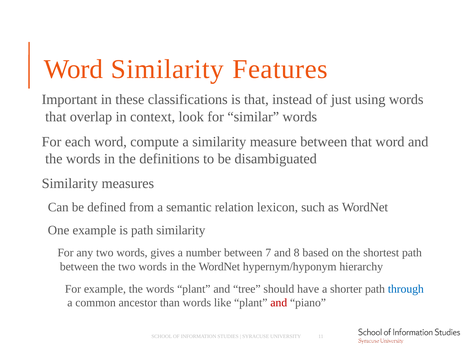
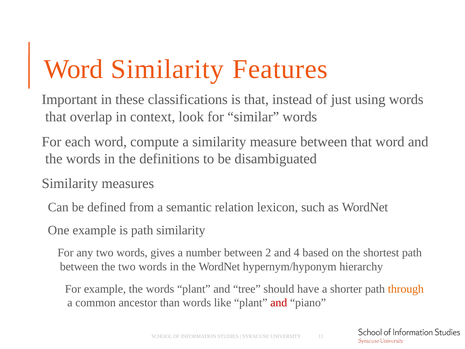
7: 7 -> 2
8: 8 -> 4
through colour: blue -> orange
